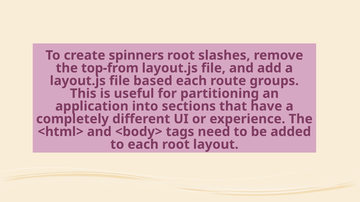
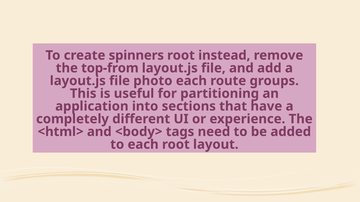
slashes: slashes -> instead
based: based -> photo
